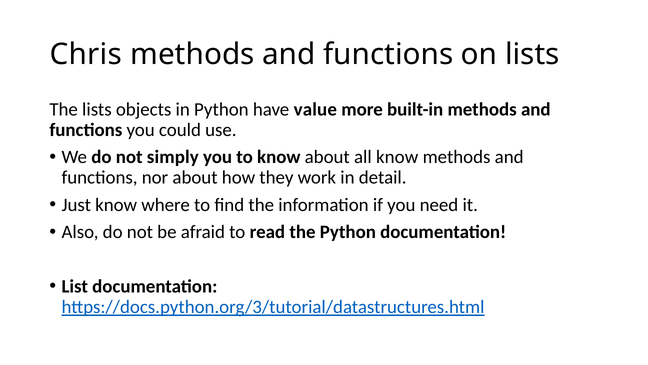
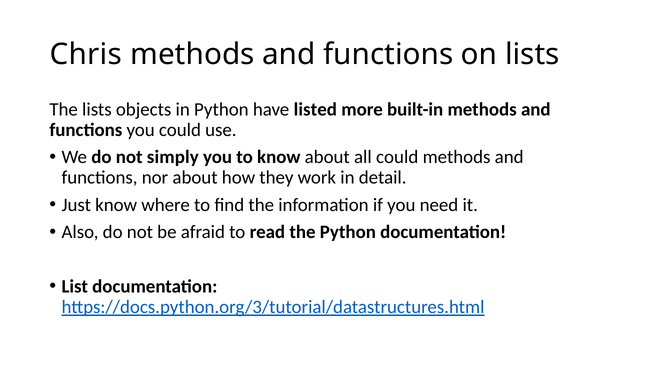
value: value -> listed
all know: know -> could
